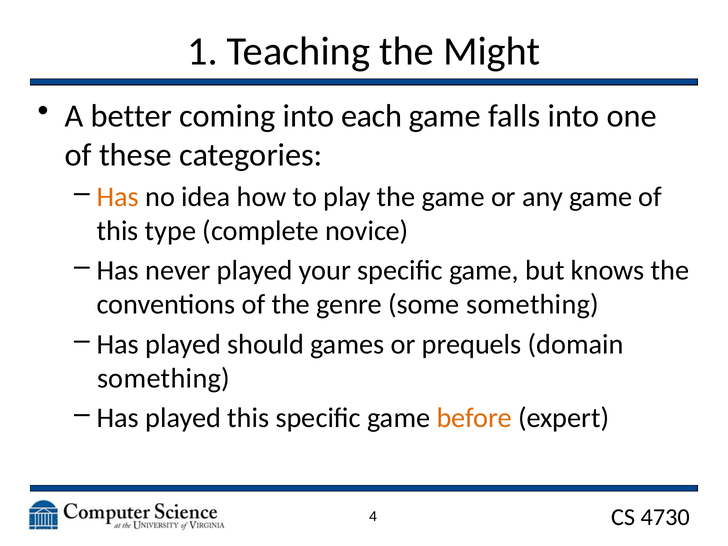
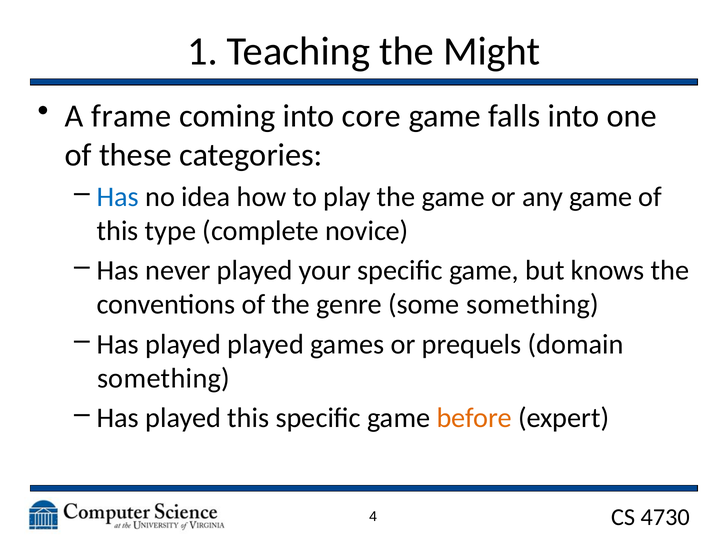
better: better -> frame
each: each -> core
Has at (118, 197) colour: orange -> blue
played should: should -> played
